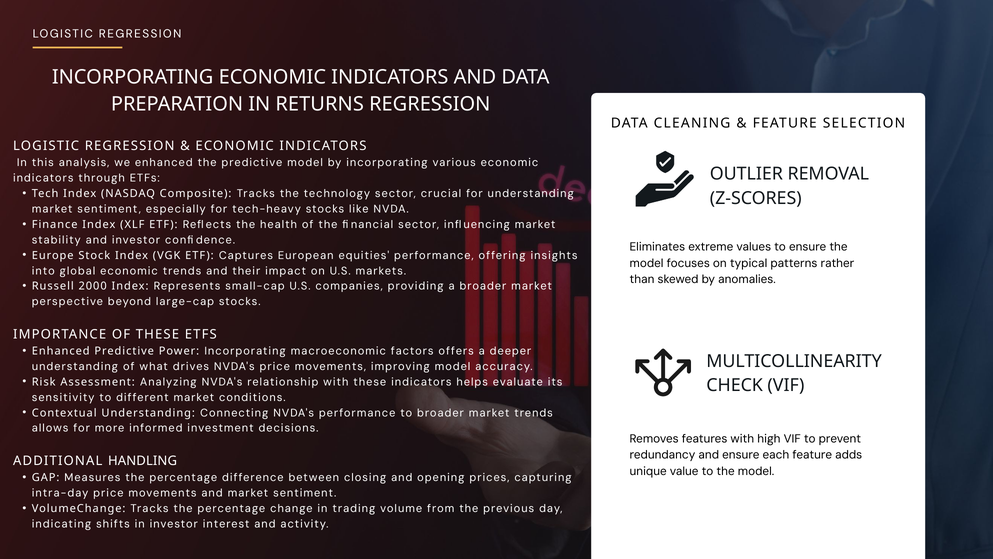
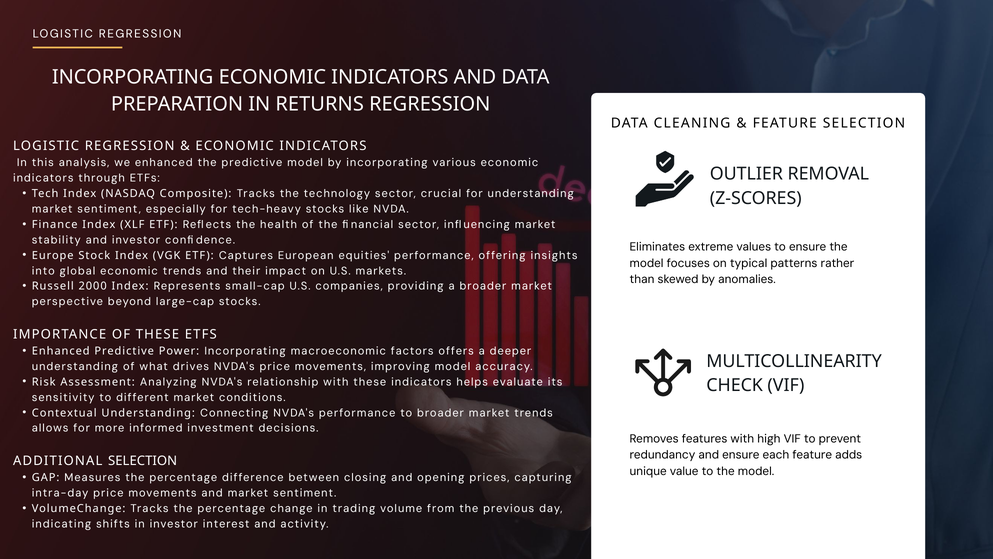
ADDITIONAL HANDLING: HANDLING -> SELECTION
